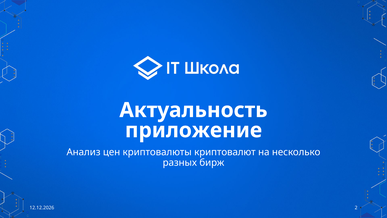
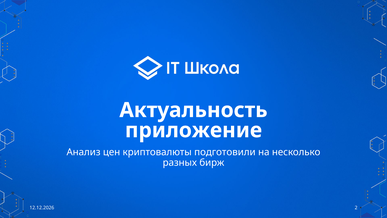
криптовалют: криптовалют -> подготовили
